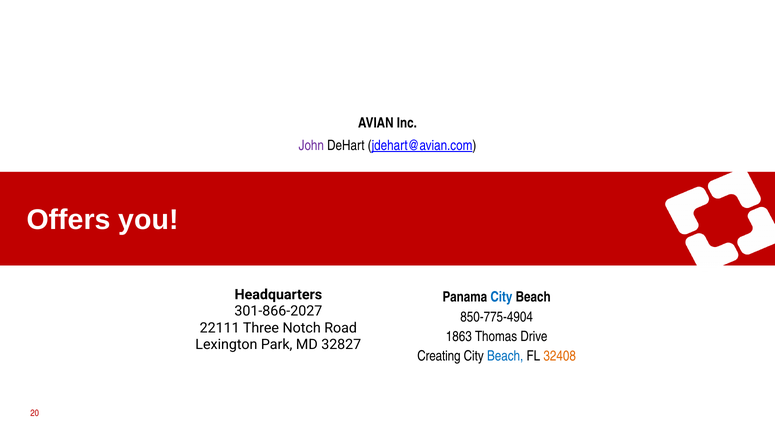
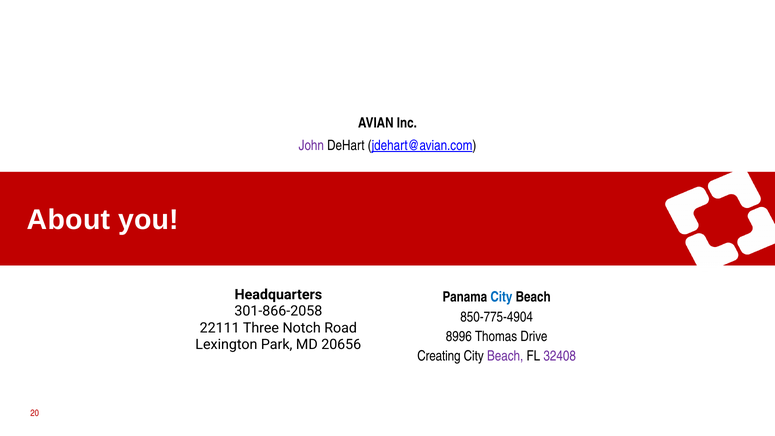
Offers: Offers -> About
301-866-2027: 301-866-2027 -> 301-866-2058
1863: 1863 -> 8996
32827: 32827 -> 20656
Beach at (505, 356) colour: blue -> purple
32408 colour: orange -> purple
